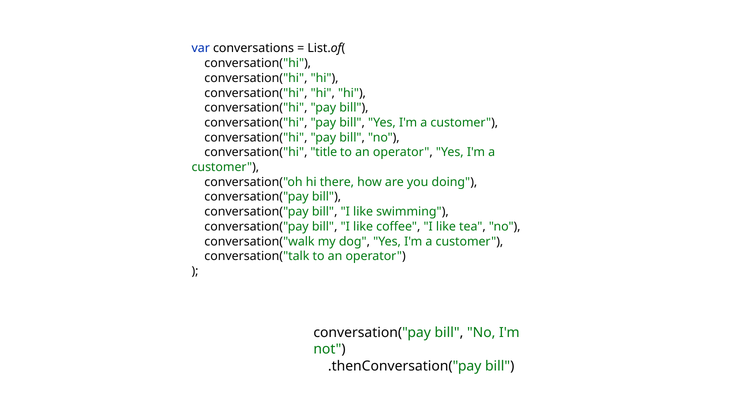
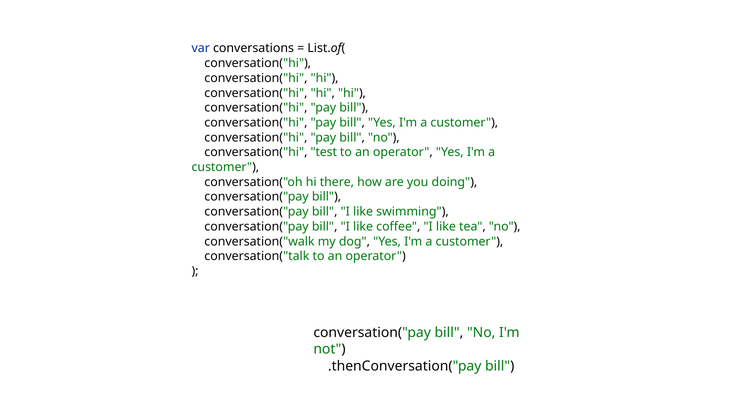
title: title -> test
